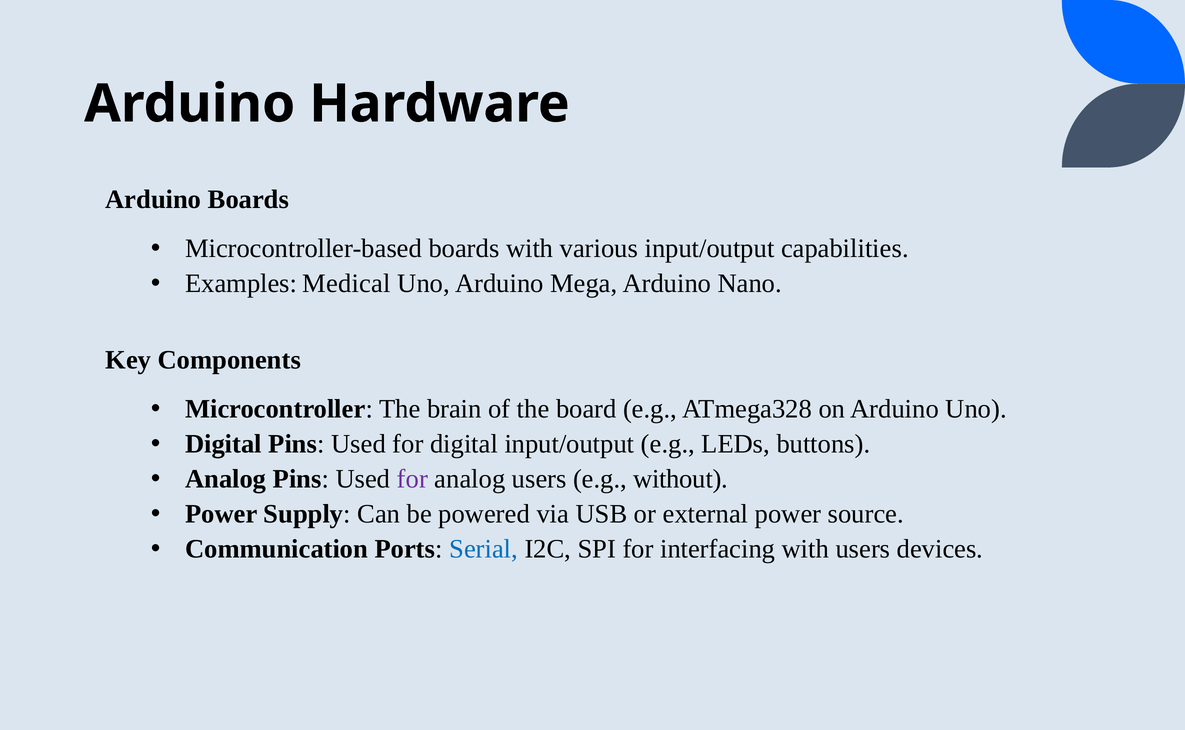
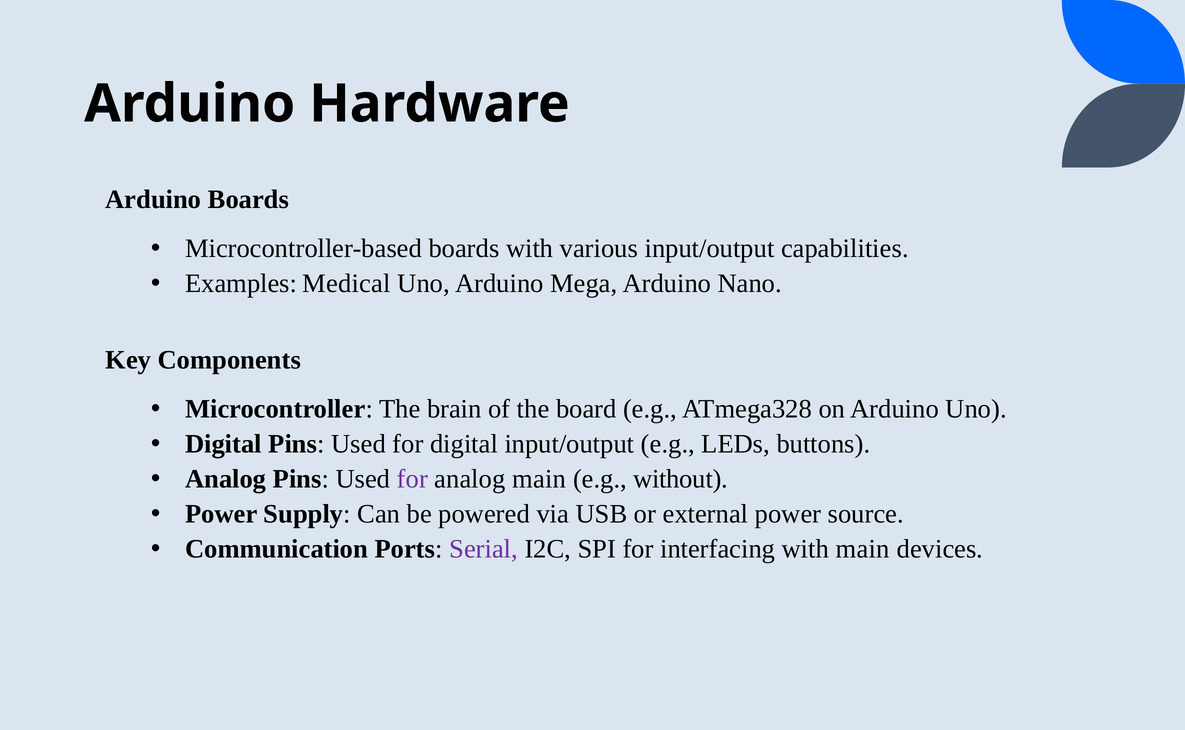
analog users: users -> main
Serial colour: blue -> purple
with users: users -> main
